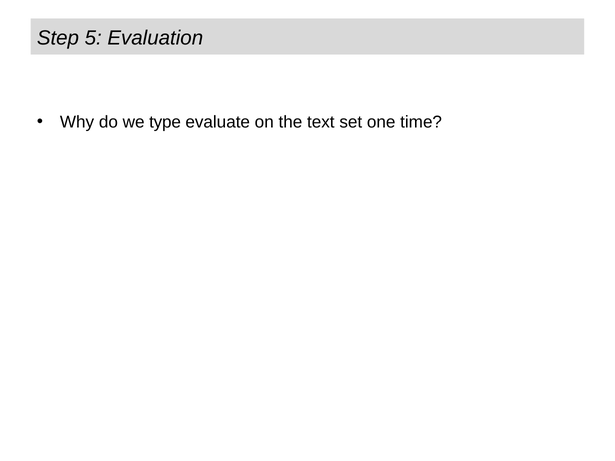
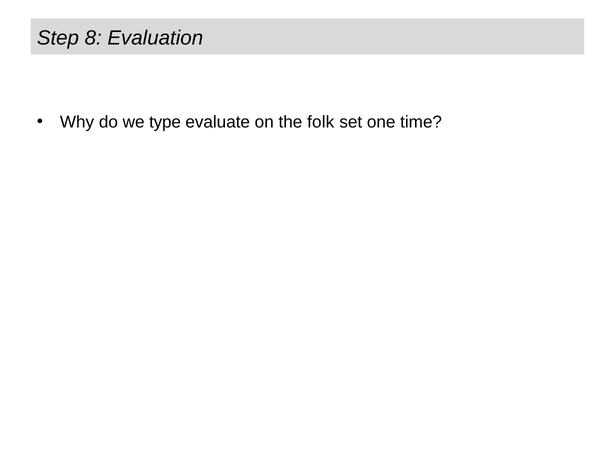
5: 5 -> 8
text: text -> folk
